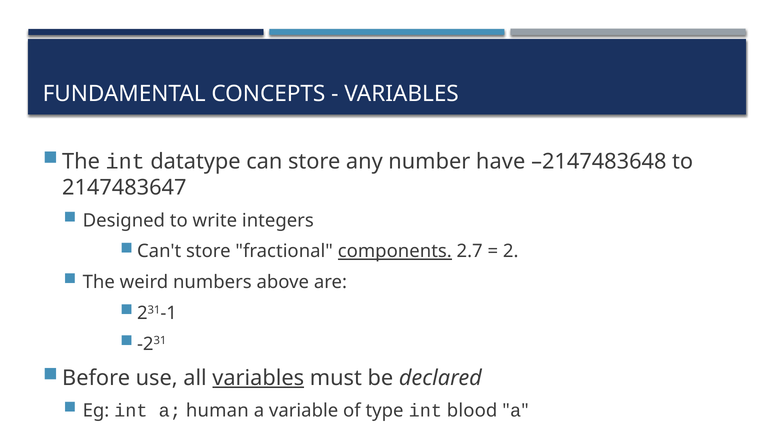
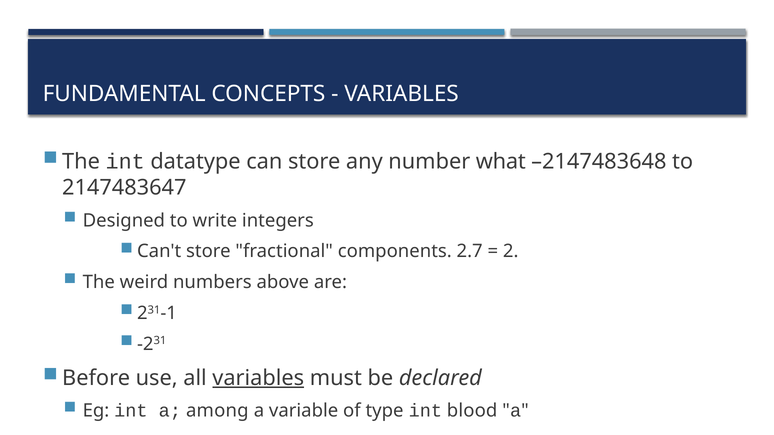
have: have -> what
components underline: present -> none
human: human -> among
